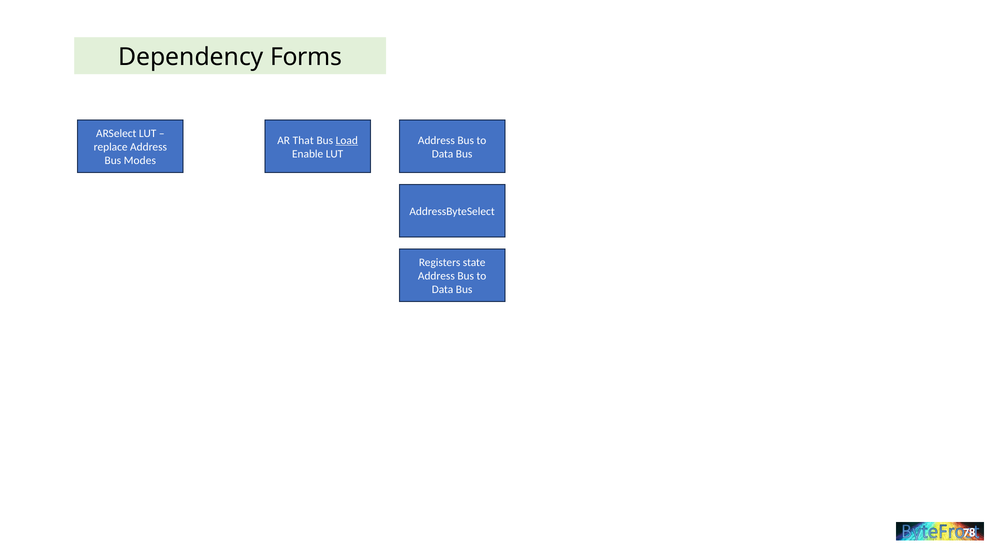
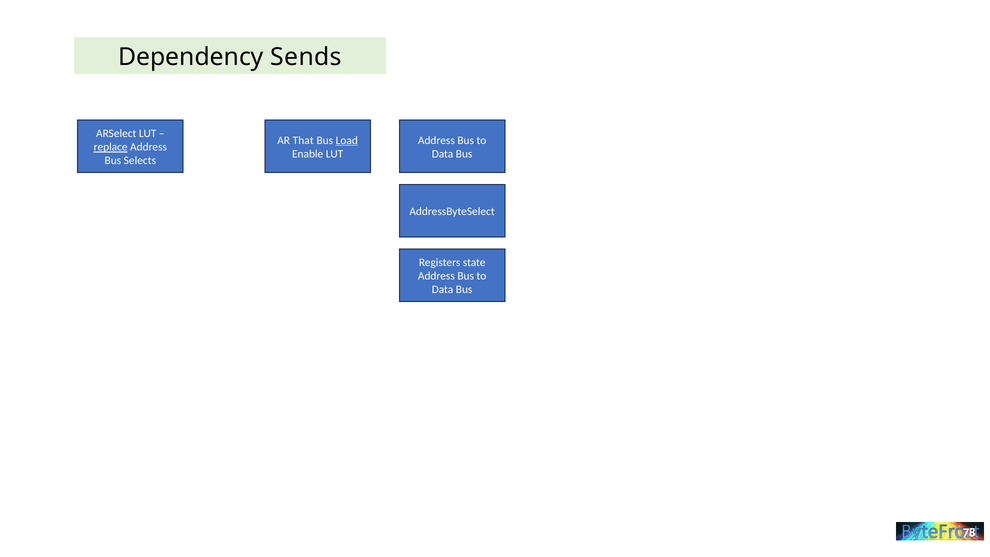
Forms: Forms -> Sends
replace underline: none -> present
Modes: Modes -> Selects
